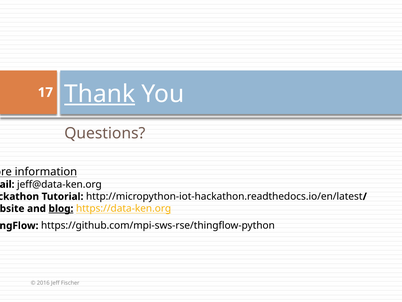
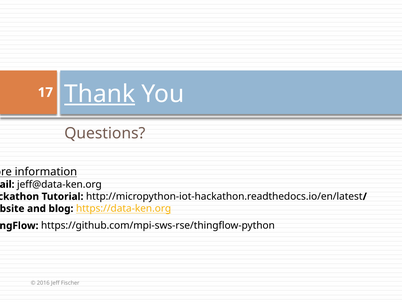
blog underline: present -> none
